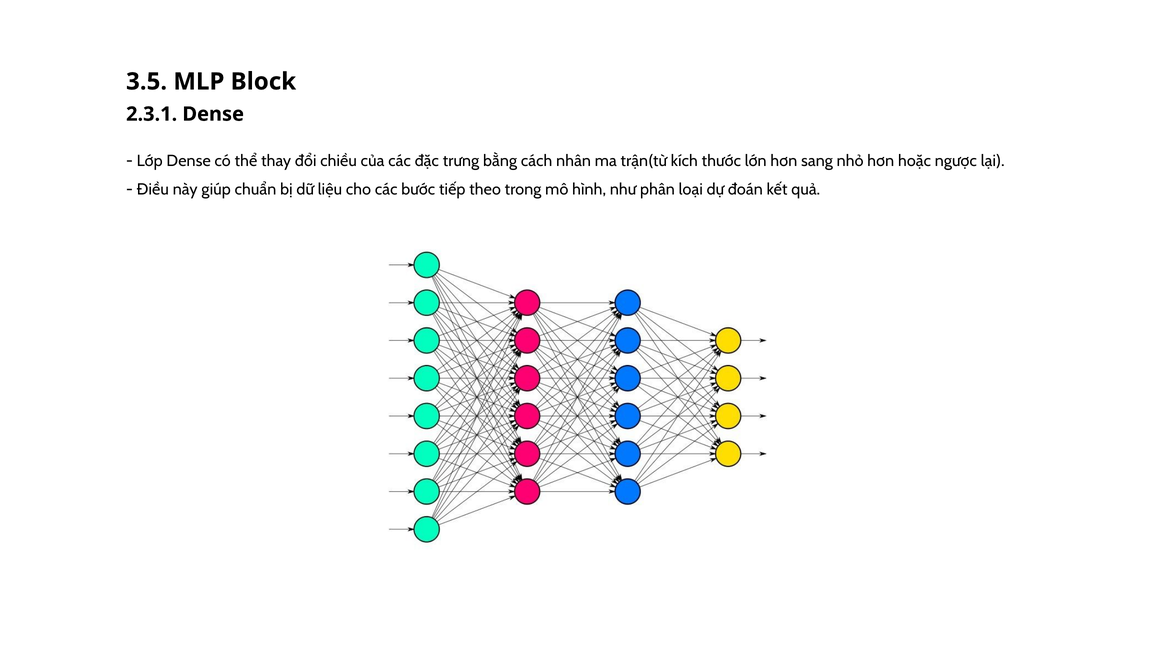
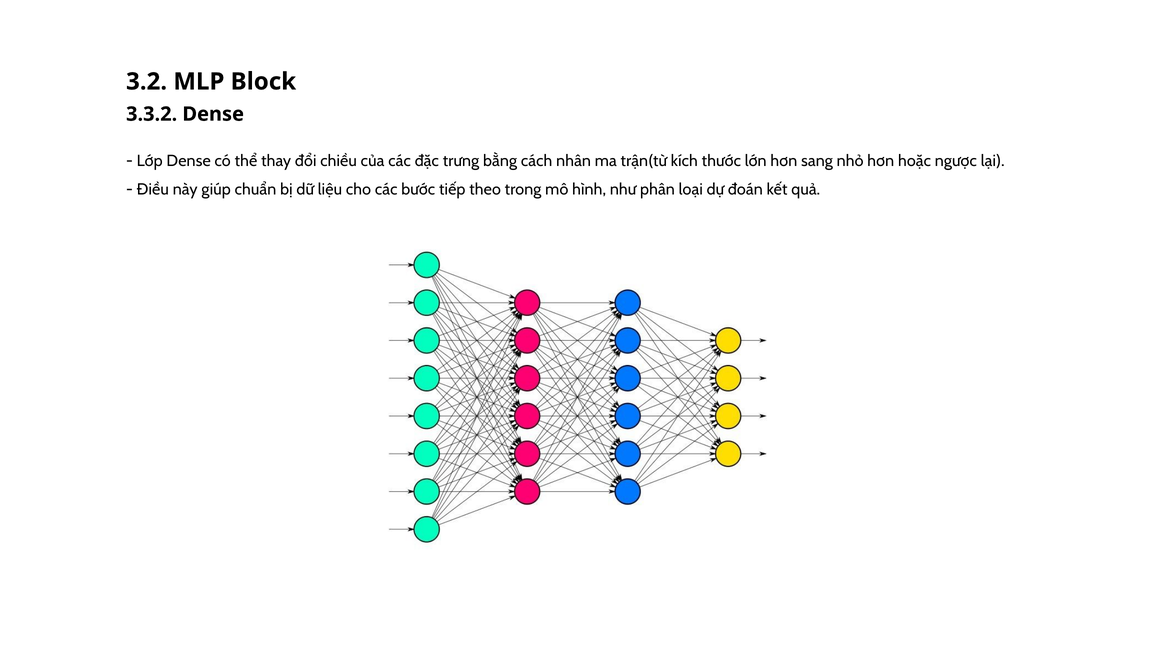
3.5: 3.5 -> 3.2
2.3.1: 2.3.1 -> 3.3.2
